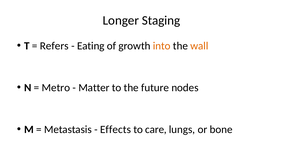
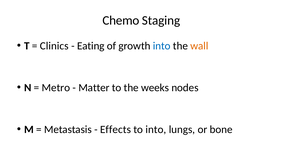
Longer: Longer -> Chemo
Refers: Refers -> Clinics
into at (162, 46) colour: orange -> blue
future: future -> weeks
to care: care -> into
